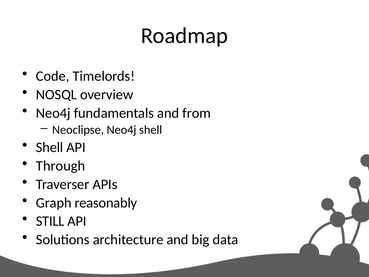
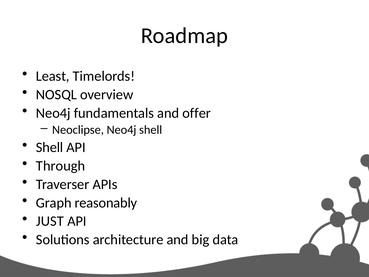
Code: Code -> Least
from: from -> offer
STILL: STILL -> JUST
